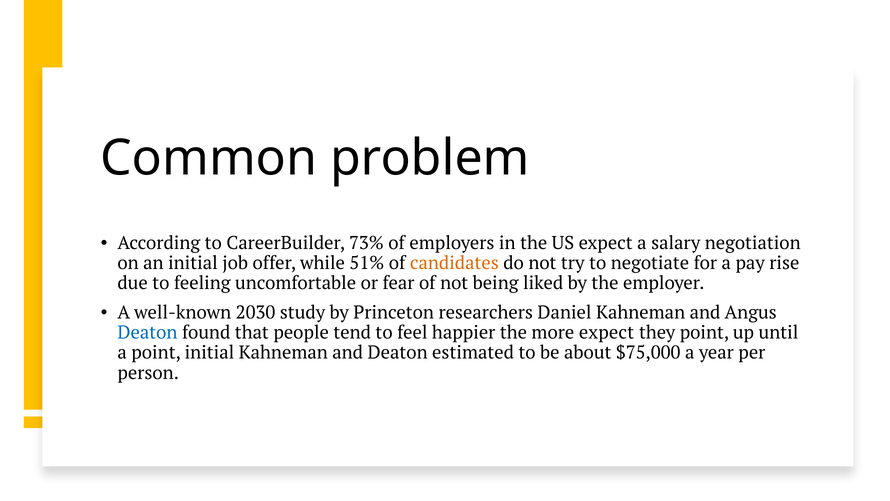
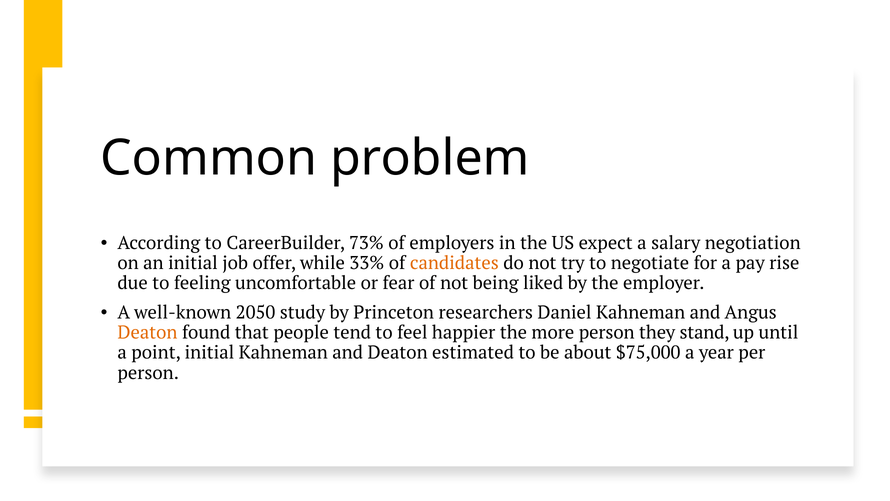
51%: 51% -> 33%
2030: 2030 -> 2050
Deaton at (147, 333) colour: blue -> orange
more expect: expect -> person
they point: point -> stand
